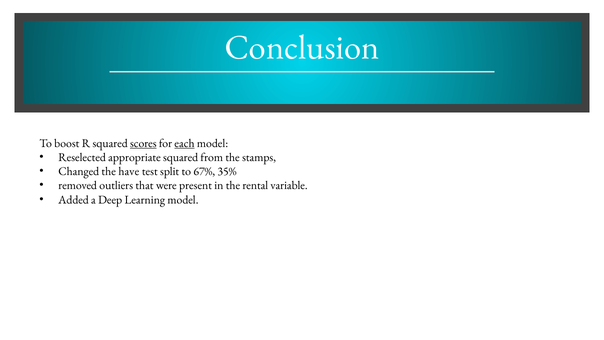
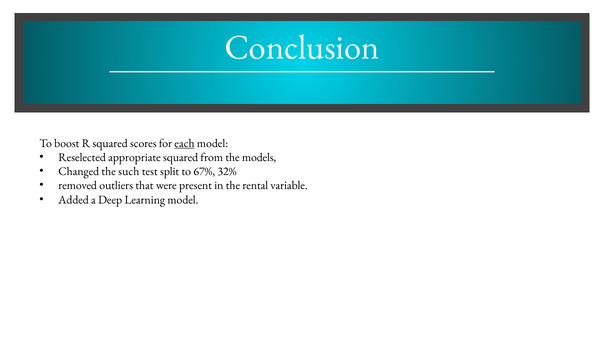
scores underline: present -> none
stamps: stamps -> models
have: have -> such
35%: 35% -> 32%
